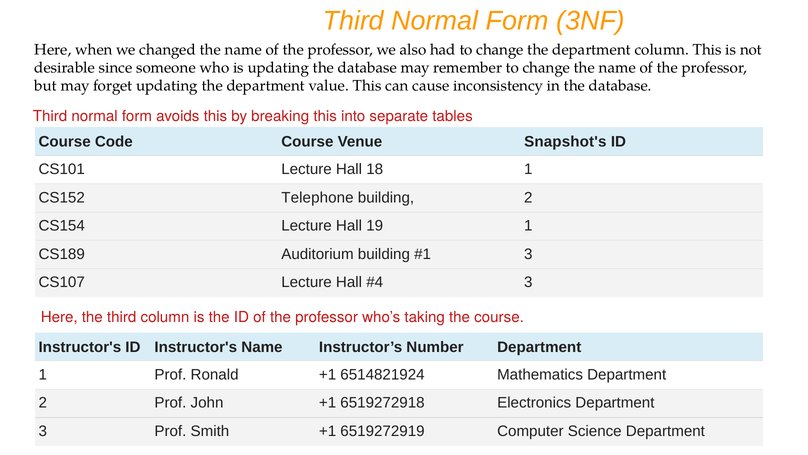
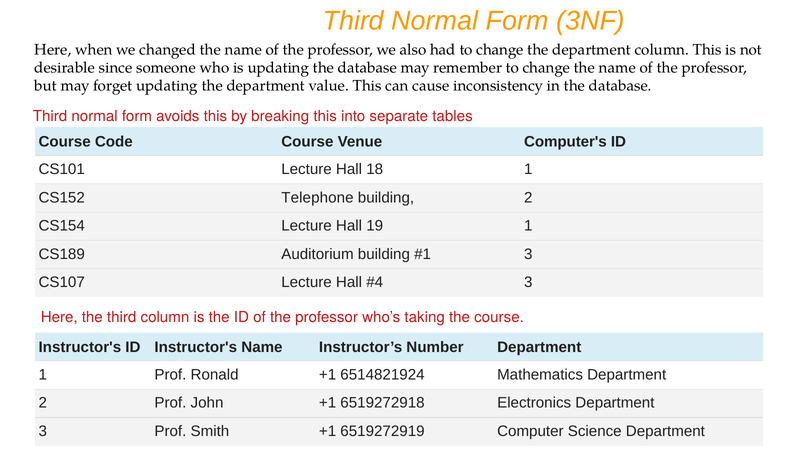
Snapshot's: Snapshot's -> Computer's
